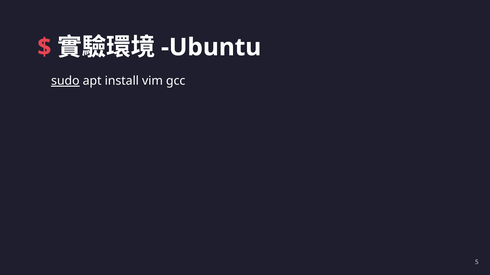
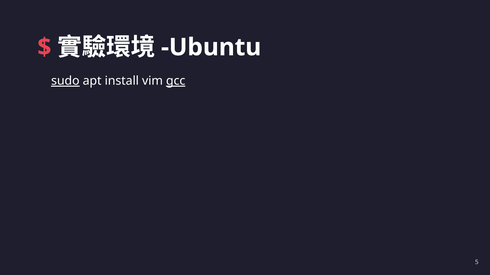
gcc underline: none -> present
